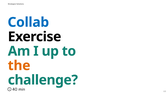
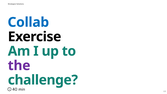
the colour: orange -> purple
